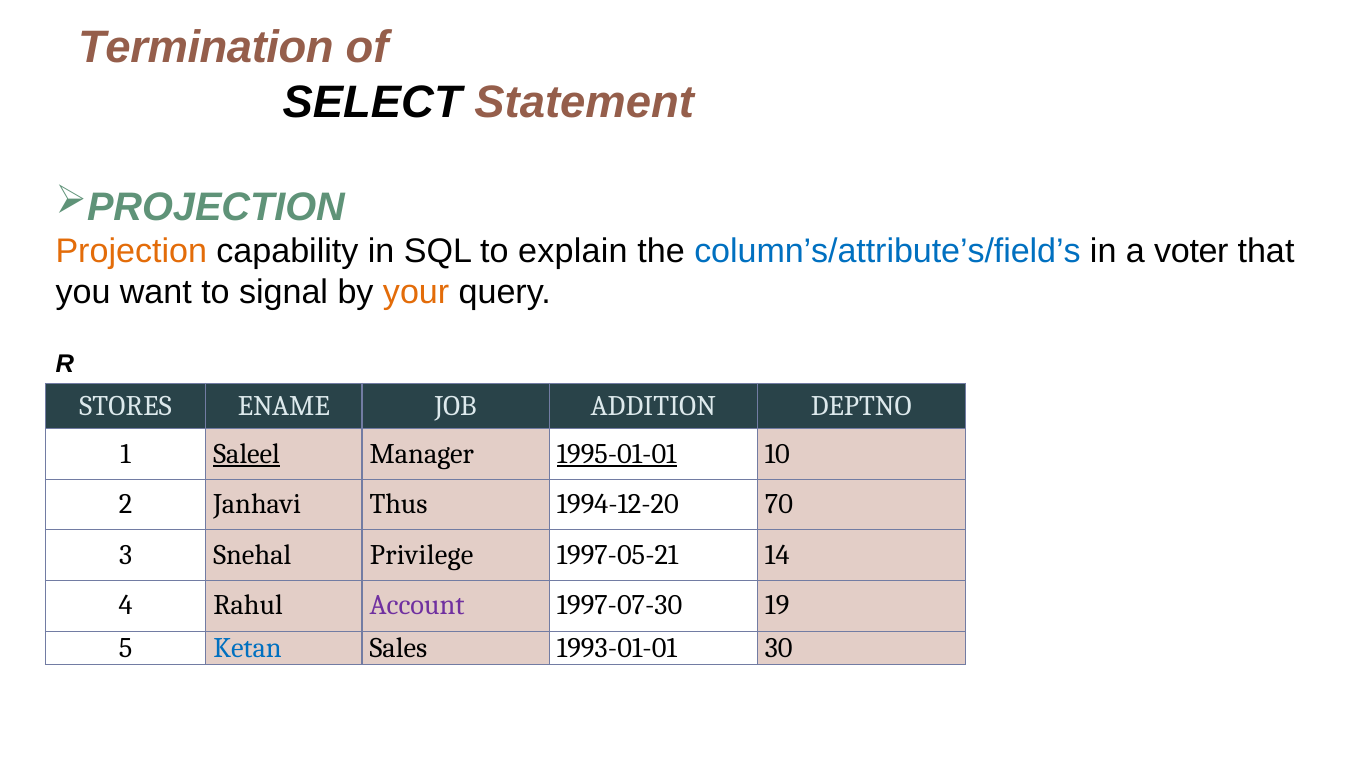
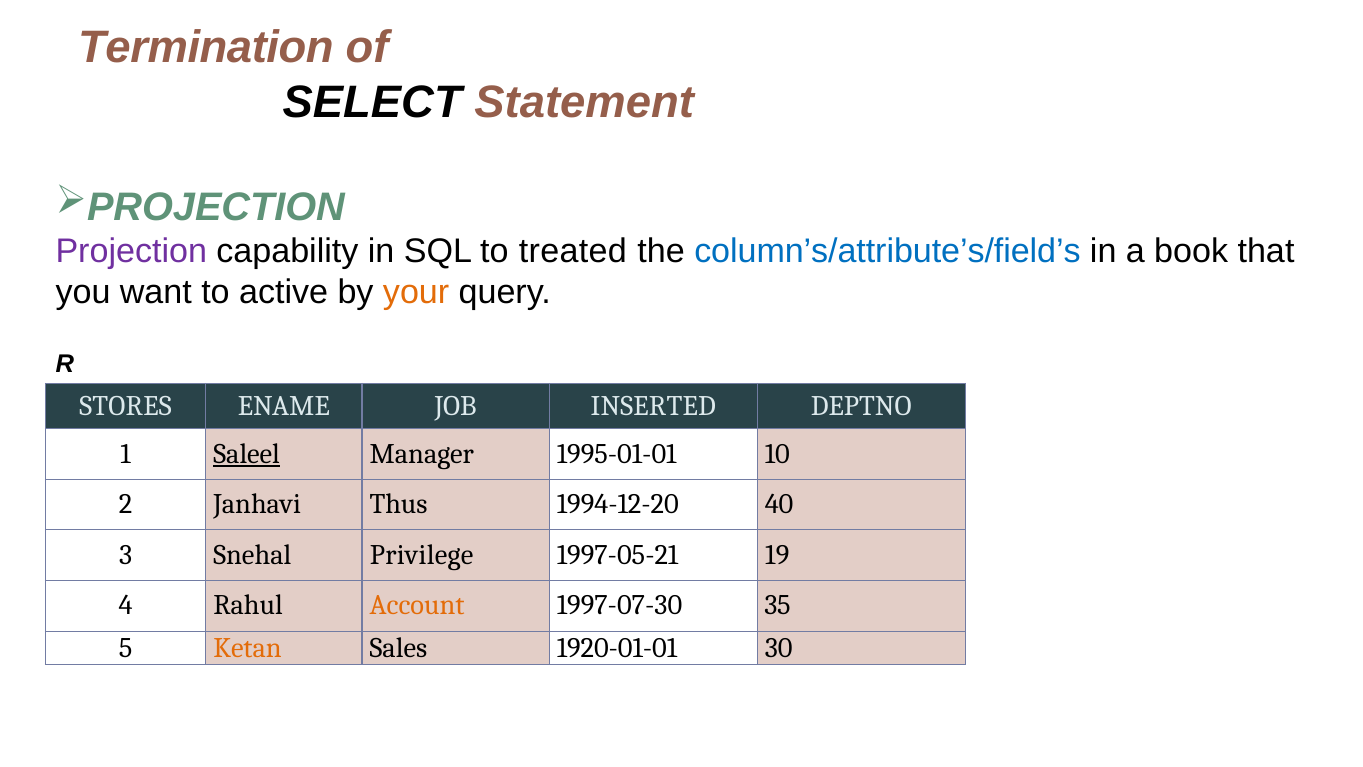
Projection colour: orange -> purple
explain: explain -> treated
voter: voter -> book
signal: signal -> active
ADDITION: ADDITION -> INSERTED
1995-01-01 underline: present -> none
70: 70 -> 40
14: 14 -> 19
Account colour: purple -> orange
19: 19 -> 35
Ketan colour: blue -> orange
1993-01-01: 1993-01-01 -> 1920-01-01
